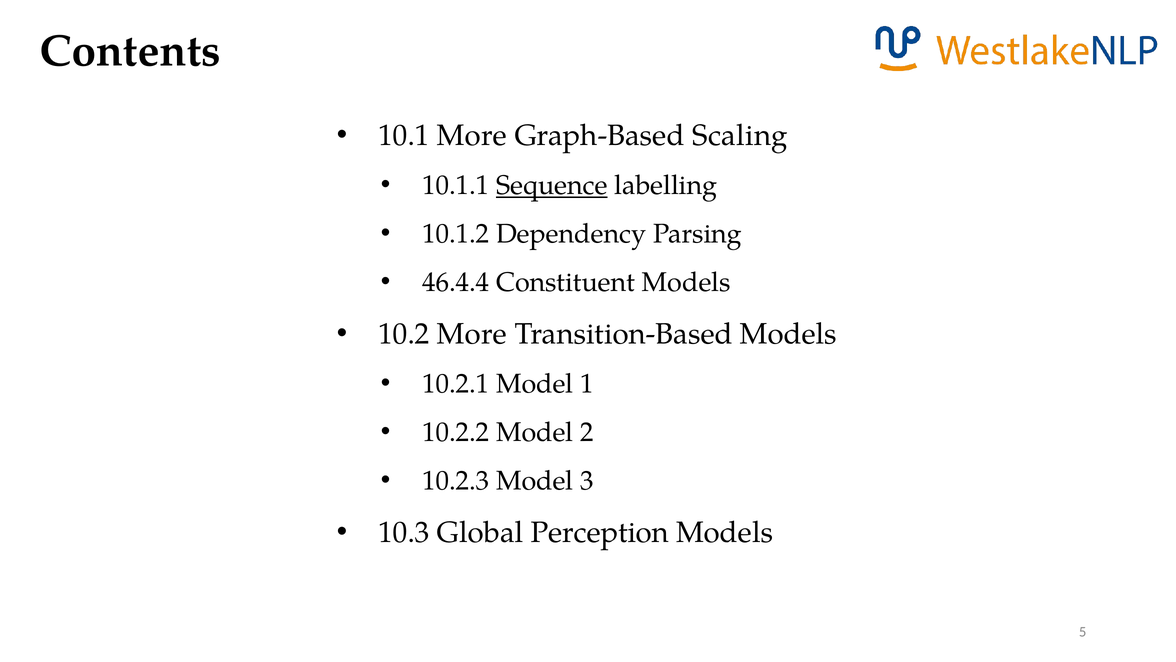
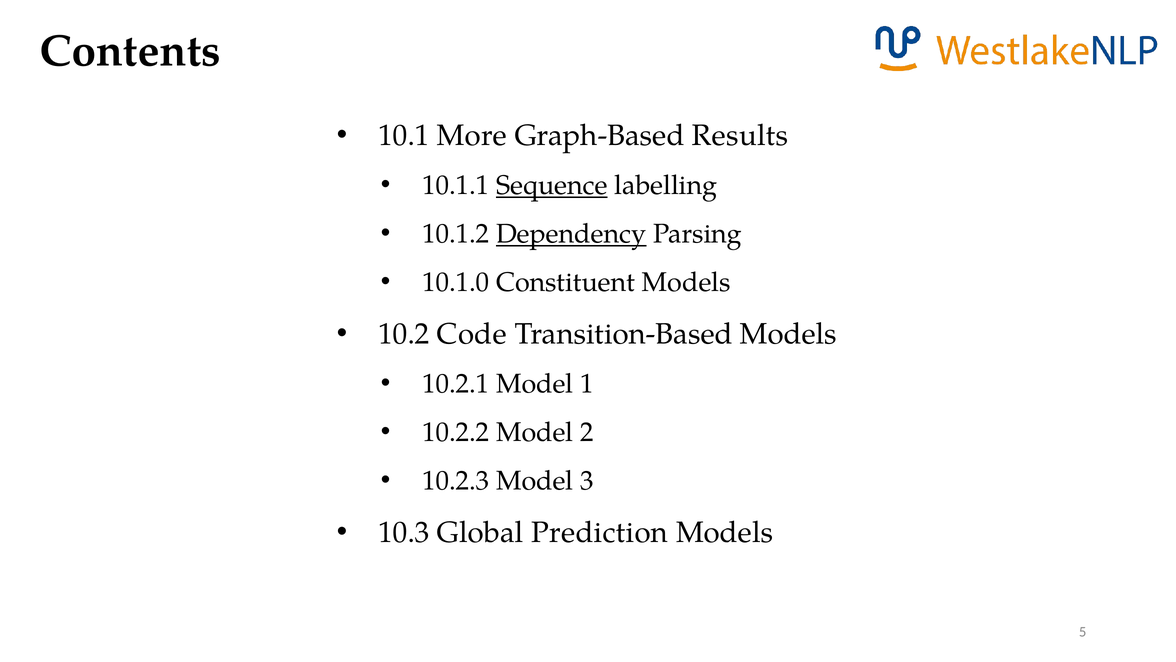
Scaling: Scaling -> Results
Dependency underline: none -> present
46.4.4: 46.4.4 -> 10.1.0
10.2 More: More -> Code
Perception: Perception -> Prediction
